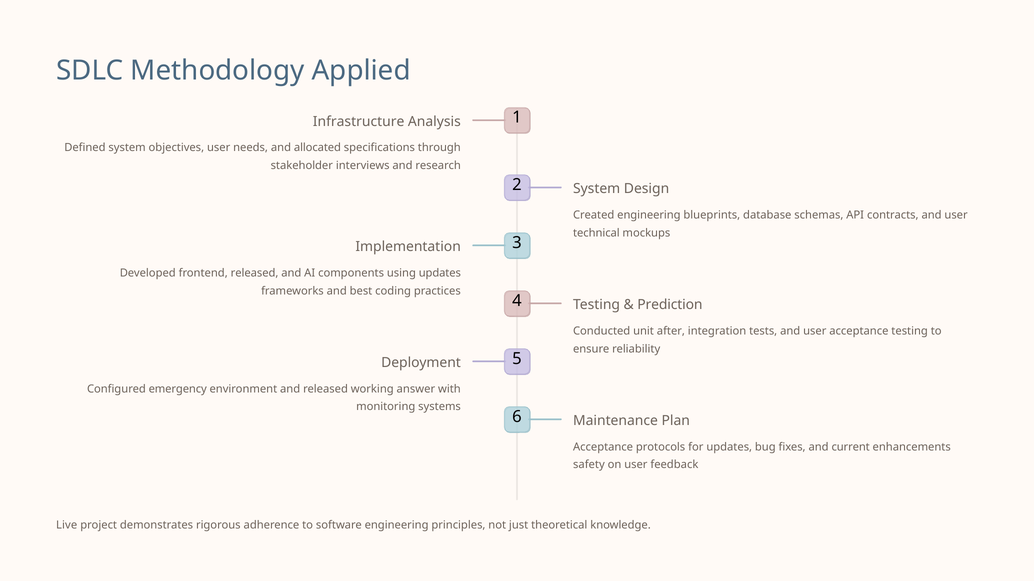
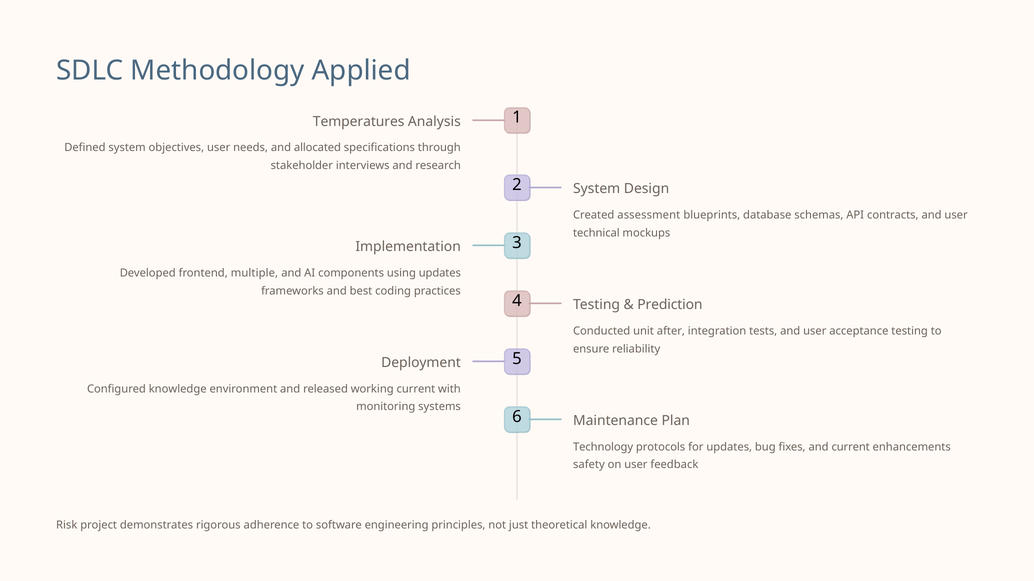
Infrastructure: Infrastructure -> Temperatures
Created engineering: engineering -> assessment
frontend released: released -> multiple
Configured emergency: emergency -> knowledge
working answer: answer -> current
Acceptance at (603, 447): Acceptance -> Technology
Live: Live -> Risk
